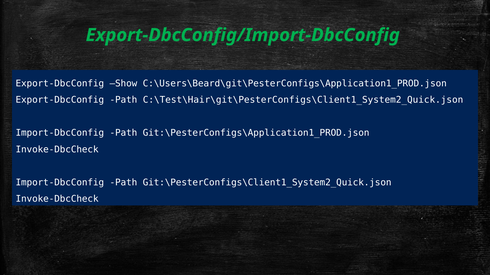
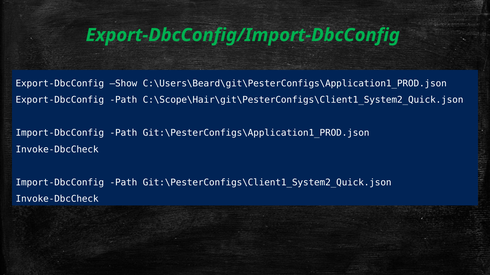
C:\Test\Hair\git\PesterConfigs\Client1_System2_Quick.json: C:\Test\Hair\git\PesterConfigs\Client1_System2_Quick.json -> C:\Scope\Hair\git\PesterConfigs\Client1_System2_Quick.json
